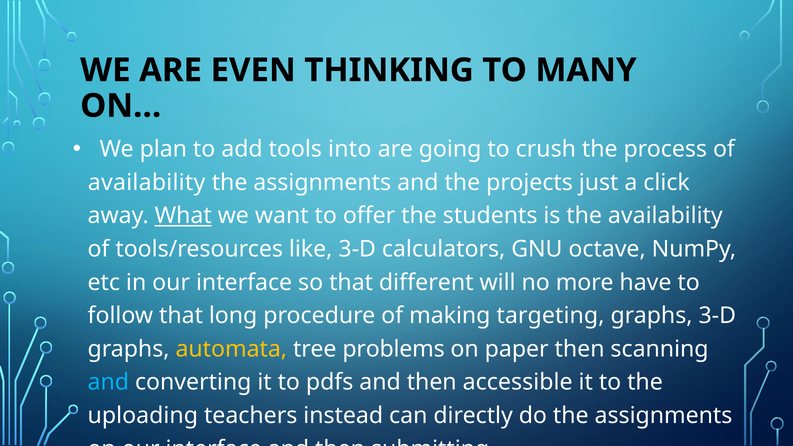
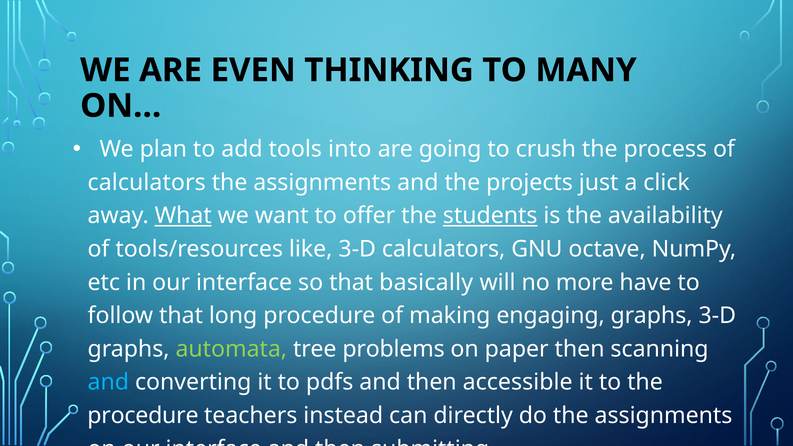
availability at (147, 182): availability -> calculators
students underline: none -> present
different: different -> basically
targeting: targeting -> engaging
automata colour: yellow -> light green
uploading at (143, 416): uploading -> procedure
